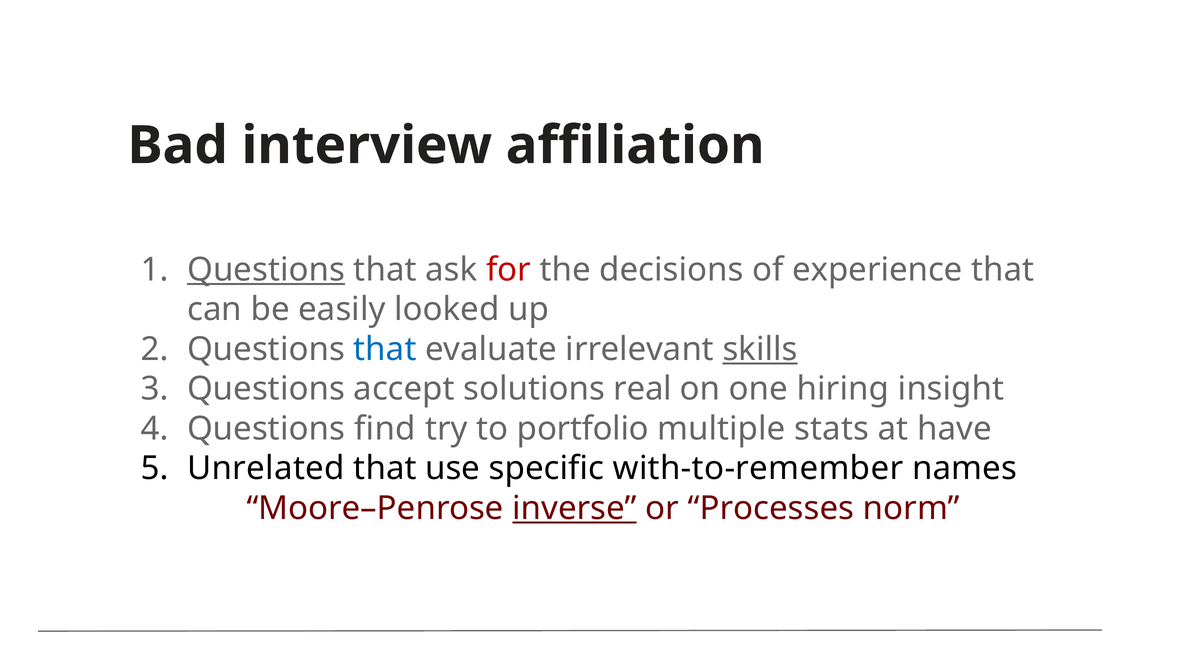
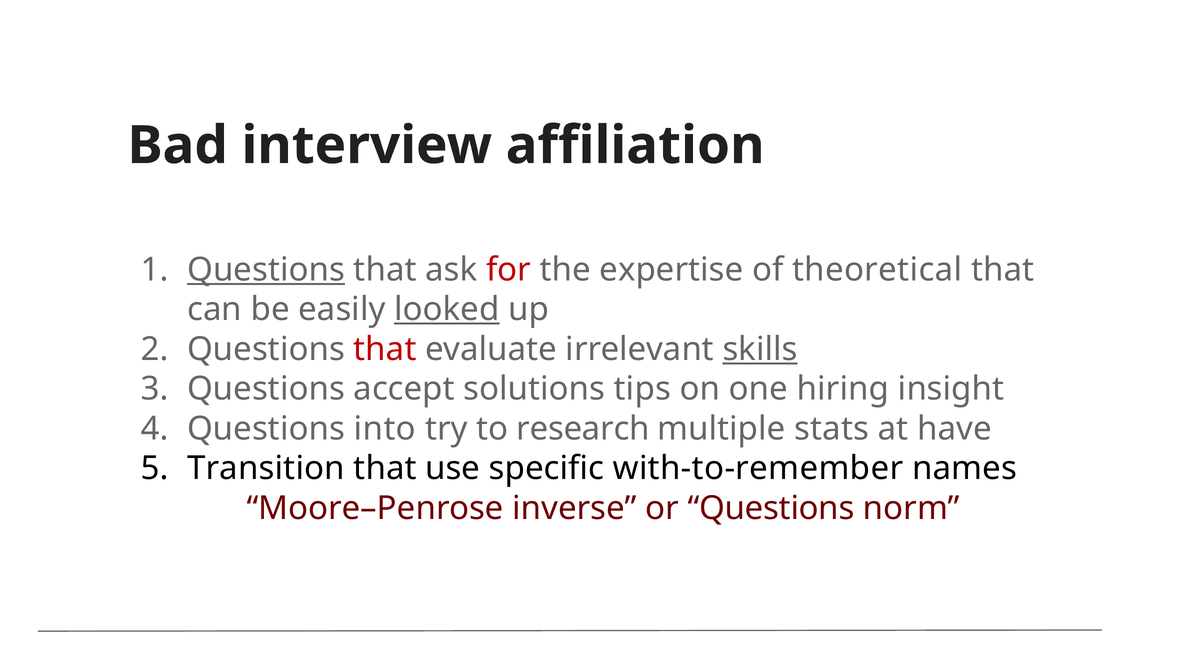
decisions: decisions -> expertise
experience: experience -> theoretical
looked underline: none -> present
that at (385, 349) colour: blue -> red
real: real -> tips
find: find -> into
portfolio: portfolio -> research
Unrelated: Unrelated -> Transition
inverse underline: present -> none
or Processes: Processes -> Questions
